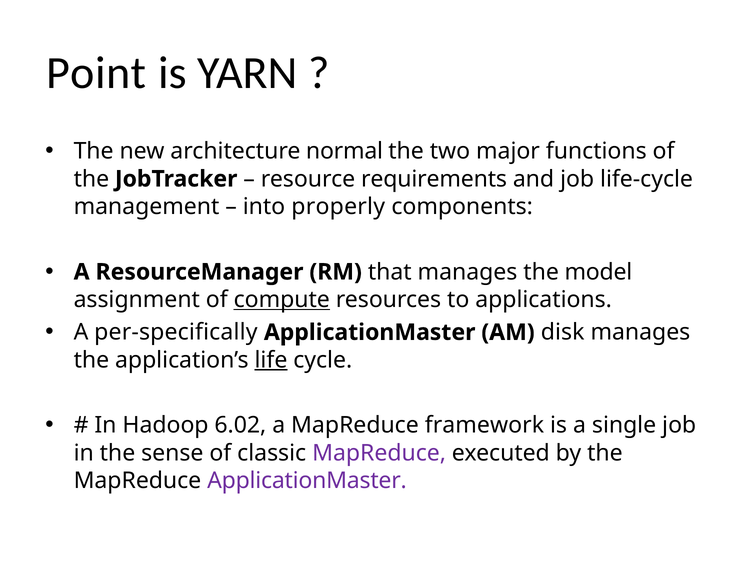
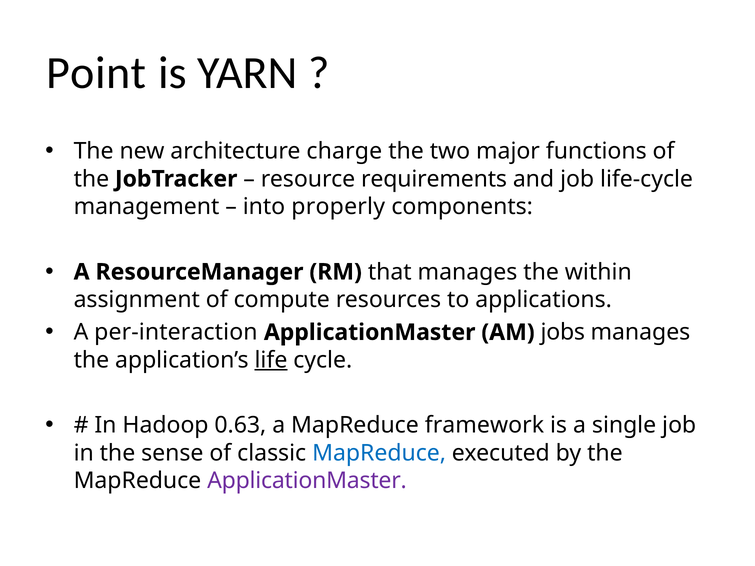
normal: normal -> charge
model: model -> within
compute underline: present -> none
per-specifically: per-specifically -> per-interaction
disk: disk -> jobs
6.02: 6.02 -> 0.63
MapReduce at (379, 453) colour: purple -> blue
